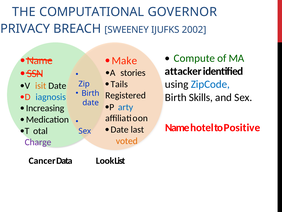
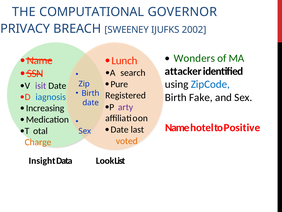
Compute: Compute -> Wonders
Make: Make -> Lunch
stories: stories -> search
Tails: Tails -> Pure
isit colour: orange -> purple
Skills: Skills -> Fake
arty colour: blue -> purple
Charge colour: purple -> orange
Cancer: Cancer -> Insight
